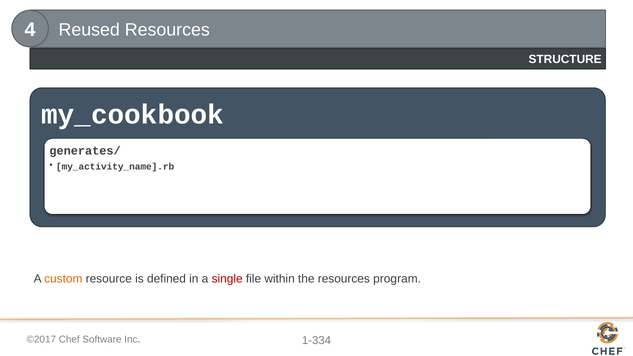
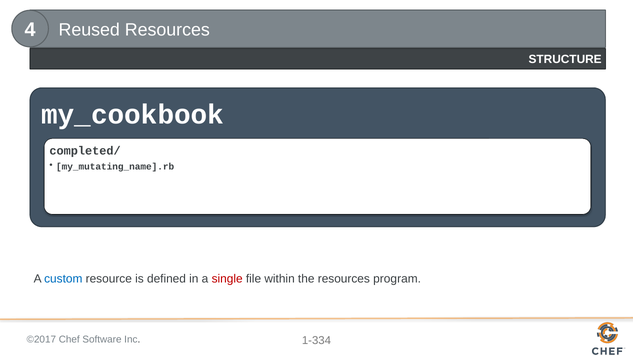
generates/: generates/ -> completed/
my_activity_name].rb: my_activity_name].rb -> my_mutating_name].rb
custom colour: orange -> blue
